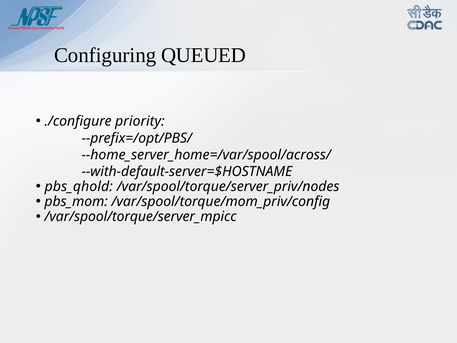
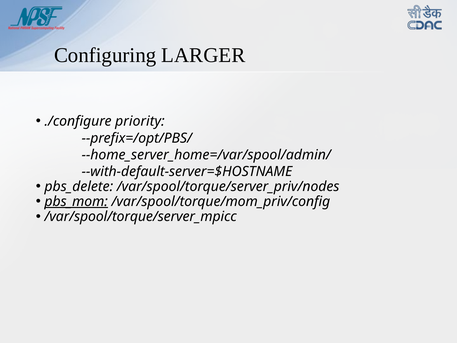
QUEUED: QUEUED -> LARGER
--home_server_home=/var/spool/across/: --home_server_home=/var/spool/across/ -> --home_server_home=/var/spool/admin/
pbs_qhold: pbs_qhold -> pbs_delete
pbs_mom underline: none -> present
